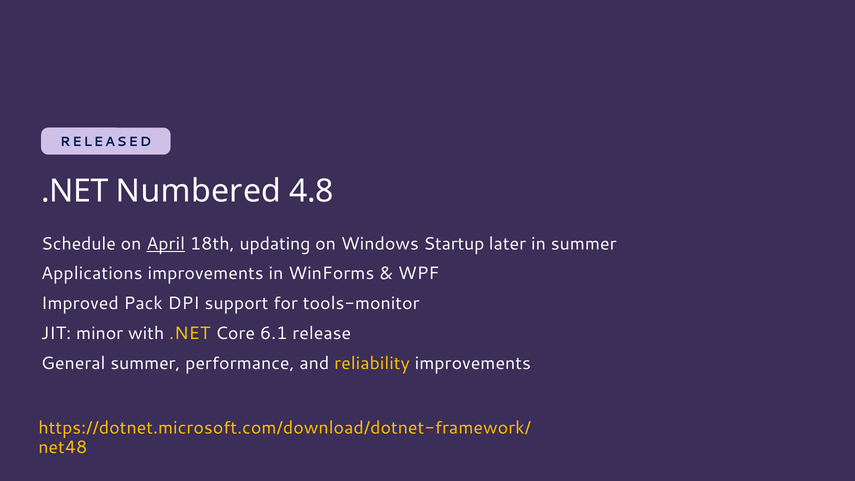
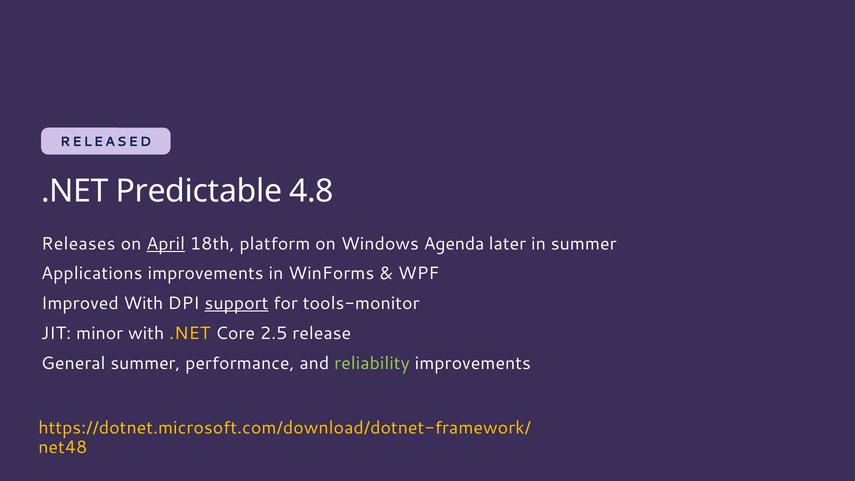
Numbered: Numbered -> Predictable
Schedule: Schedule -> Releases
updating: updating -> platform
Startup: Startup -> Agenda
Improved Pack: Pack -> With
support underline: none -> present
6.1: 6.1 -> 2.5
reliability colour: yellow -> light green
